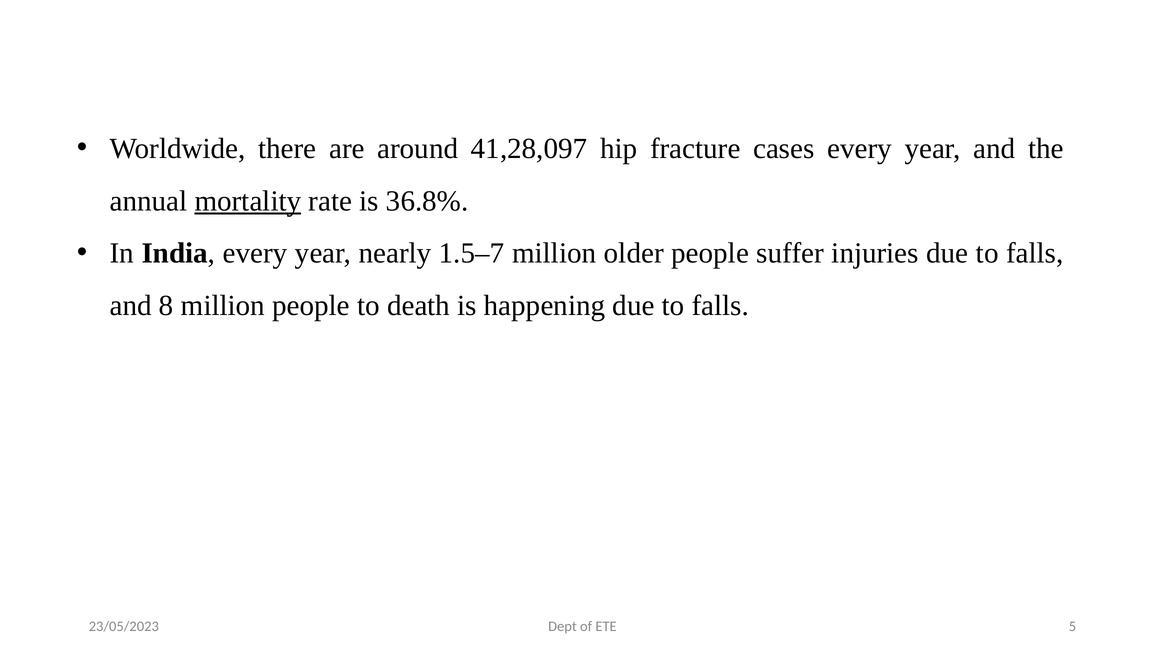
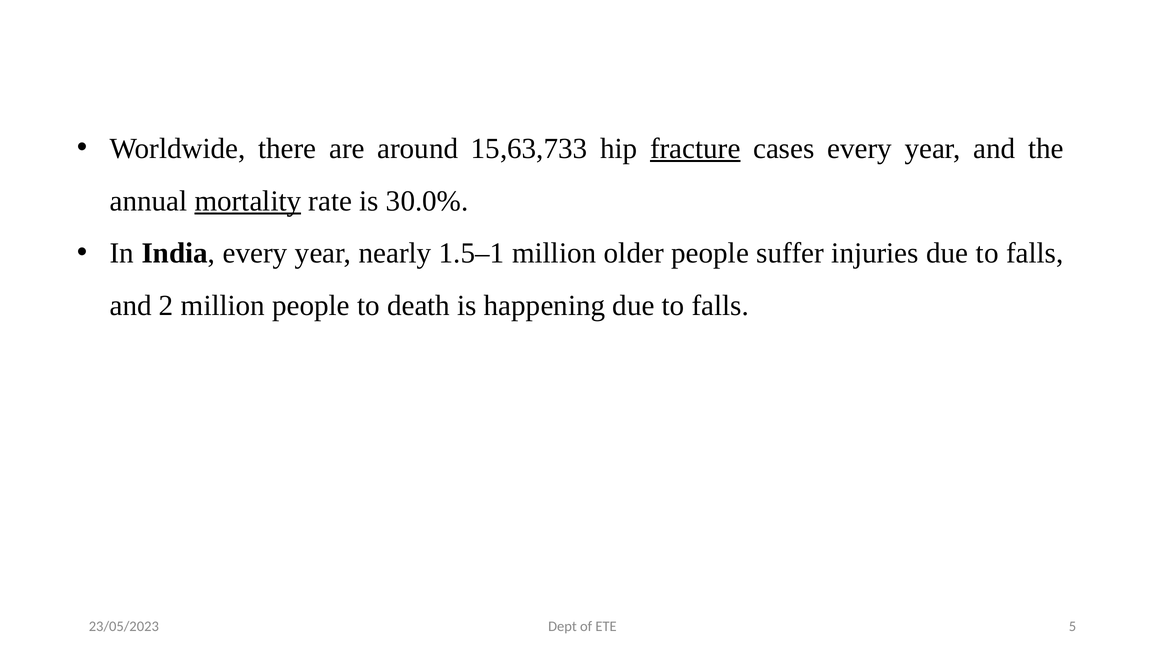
41,28,097: 41,28,097 -> 15,63,733
fracture underline: none -> present
36.8%: 36.8% -> 30.0%
1.5–7: 1.5–7 -> 1.5–1
8: 8 -> 2
